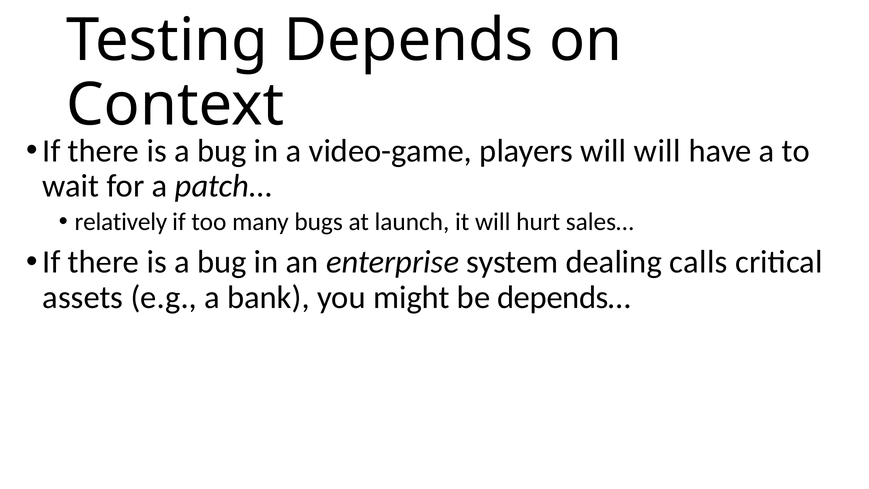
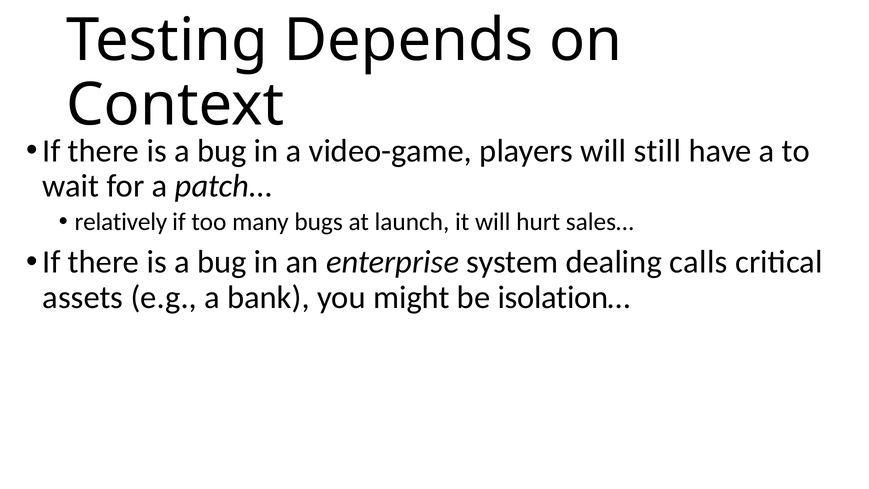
will will: will -> still
depends…: depends… -> isolation…
